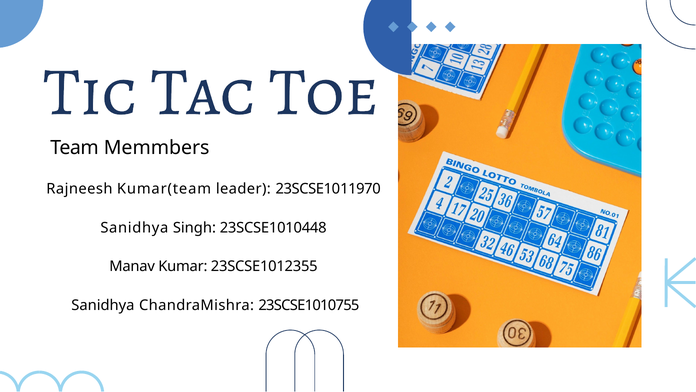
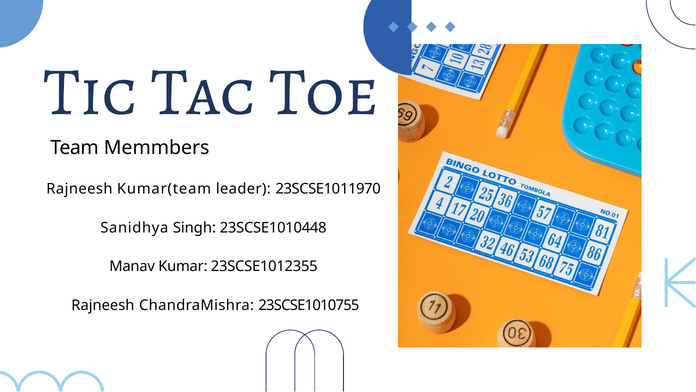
Sanidhya at (103, 305): Sanidhya -> Rajneesh
